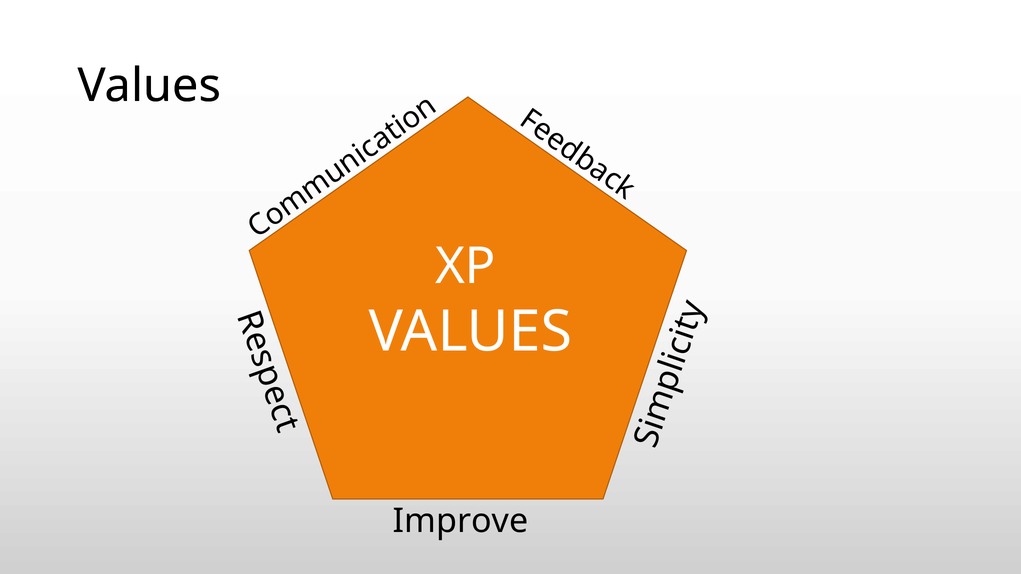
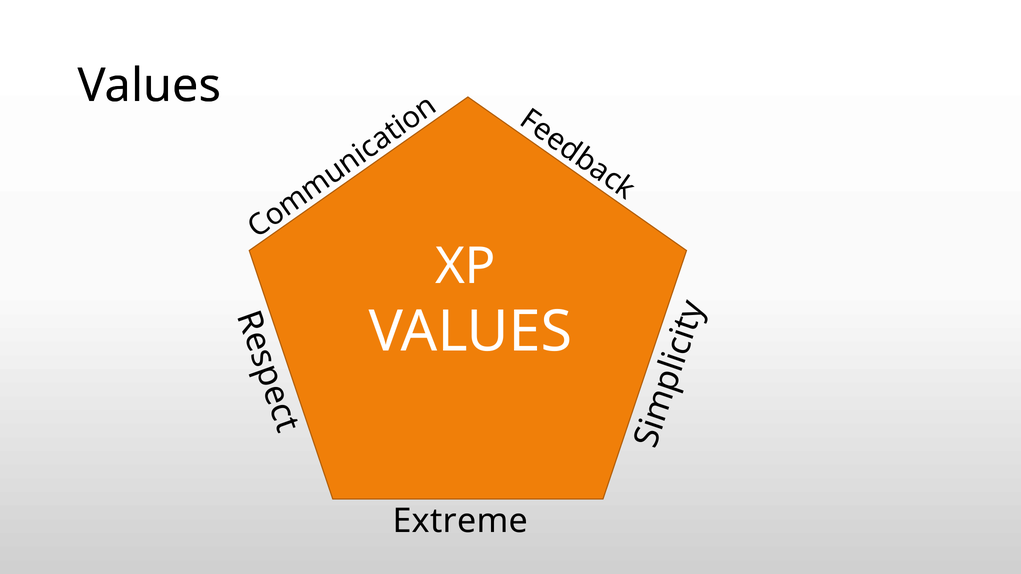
Improve: Improve -> Extreme
